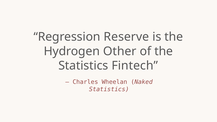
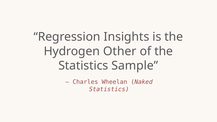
Reserve: Reserve -> Insights
Fintech: Fintech -> Sample
